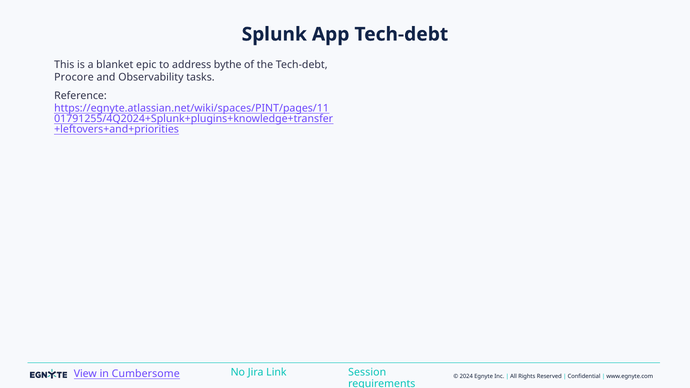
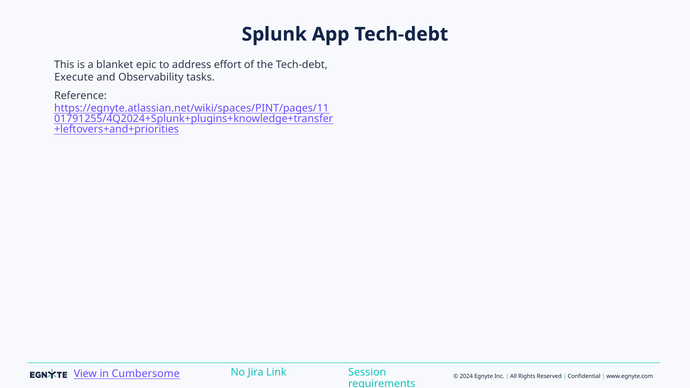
bythe: bythe -> effort
Procore: Procore -> Execute
